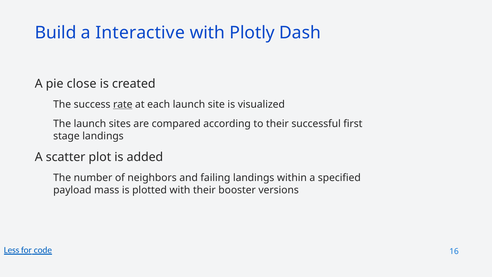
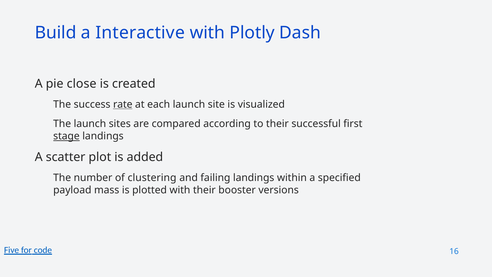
stage underline: none -> present
neighbors: neighbors -> clustering
Less: Less -> Five
